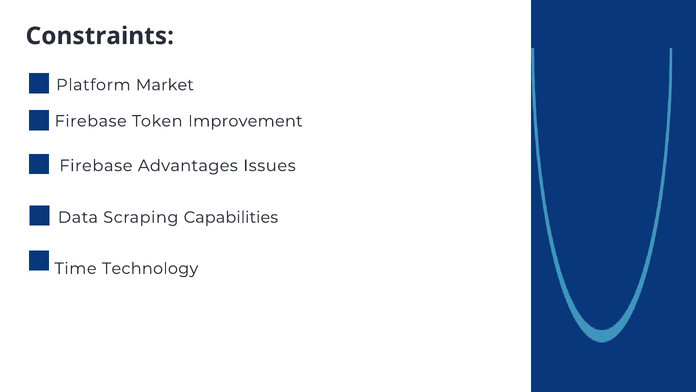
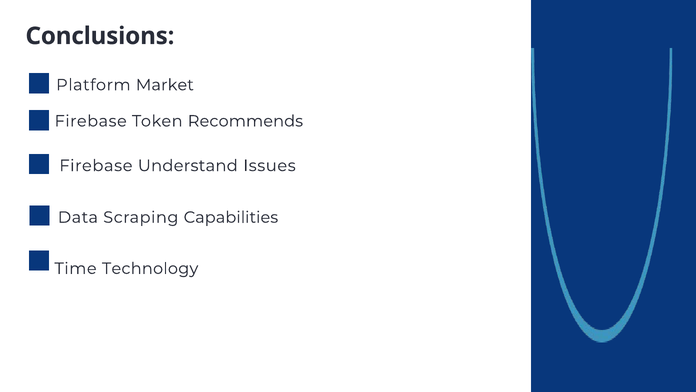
Constraints: Constraints -> Conclusions
Improvement: Improvement -> Recommends
Advantages: Advantages -> Understand
